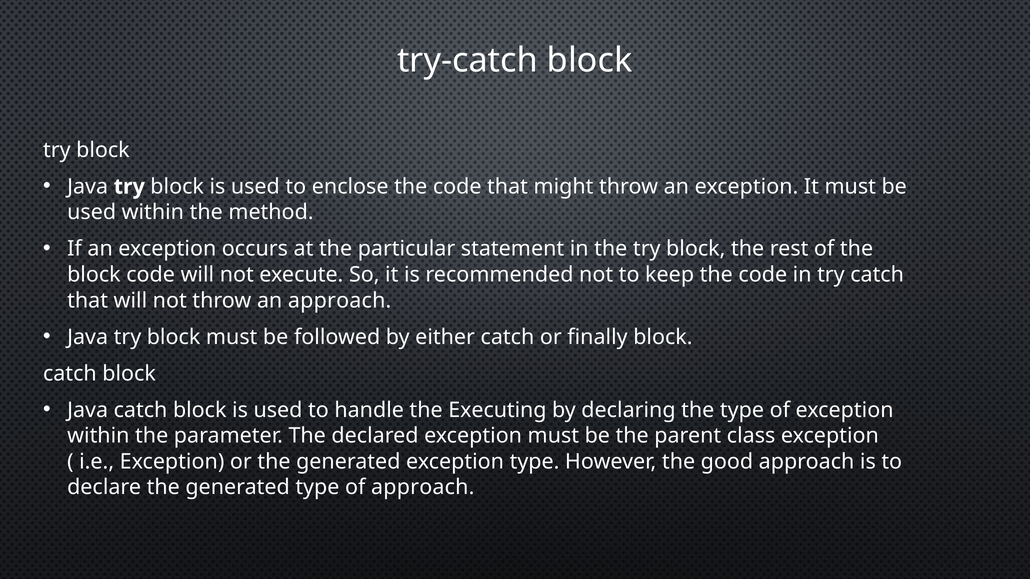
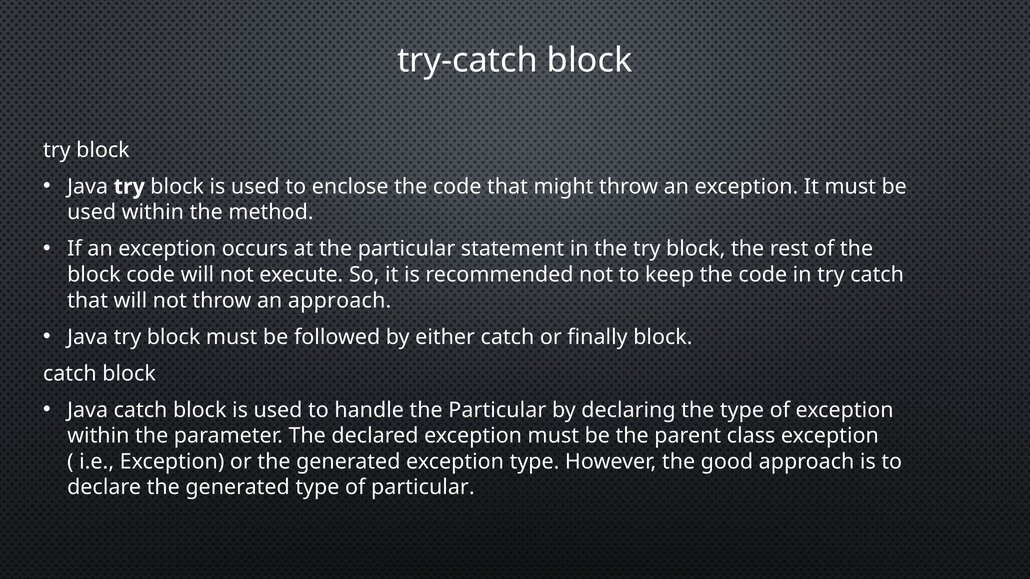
handle the Executing: Executing -> Particular
of approach: approach -> particular
